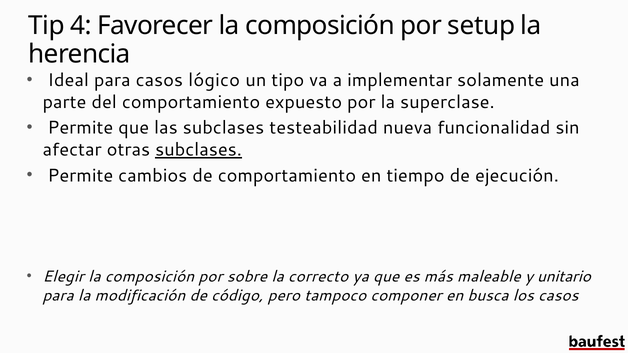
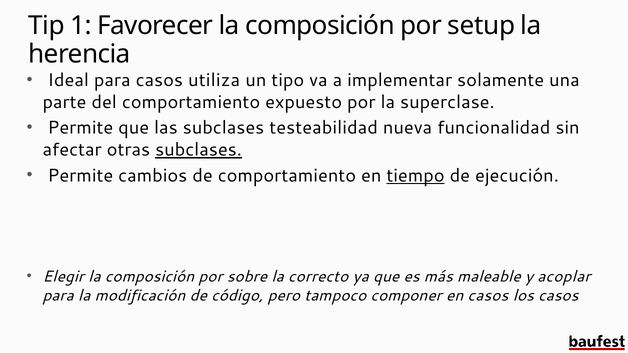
4: 4 -> 1
lógico: lógico -> utiliza
tiempo underline: none -> present
unitario: unitario -> acoplar
en busca: busca -> casos
